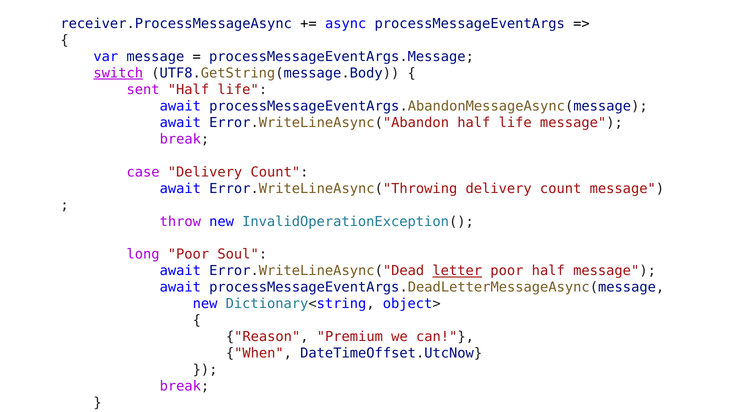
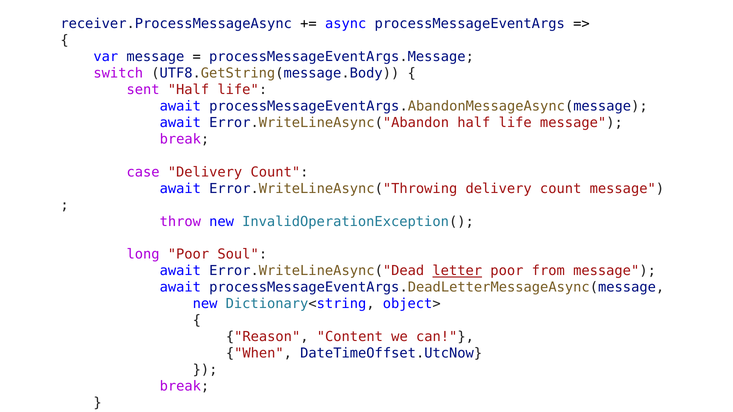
switch underline: present -> none
poor half: half -> from
Premium: Premium -> Content
